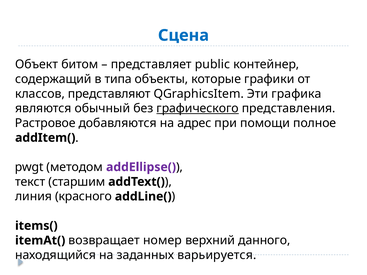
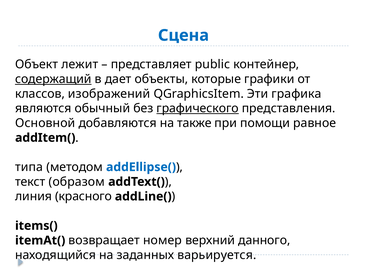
битом: битом -> лежит
содержащий underline: none -> present
типа: типа -> дает
представляют: представляют -> изображений
Растровое: Растровое -> Основной
адрес: адрес -> также
полное: полное -> равное
pwgt: pwgt -> типа
addEllipse( colour: purple -> blue
старшим: старшим -> образом
